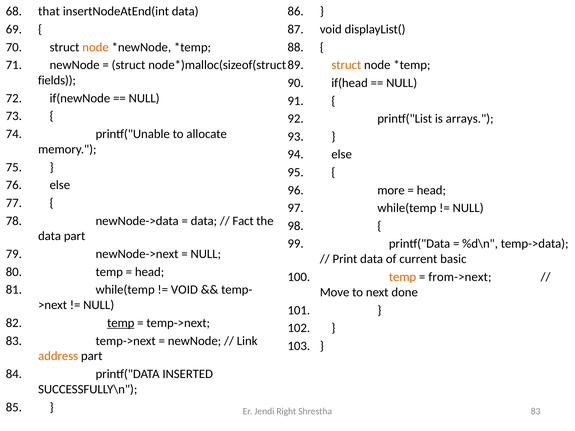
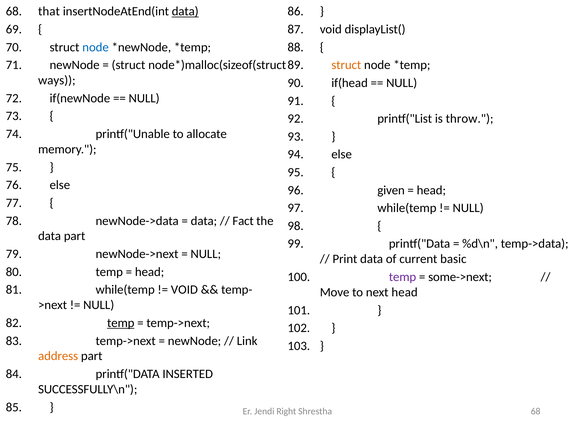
data at (185, 11) underline: none -> present
node at (96, 47) colour: orange -> blue
fields: fields -> ways
arrays: arrays -> throw
more: more -> given
temp at (403, 277) colour: orange -> purple
from->next: from->next -> some->next
next done: done -> head
Shrestha 83: 83 -> 68
